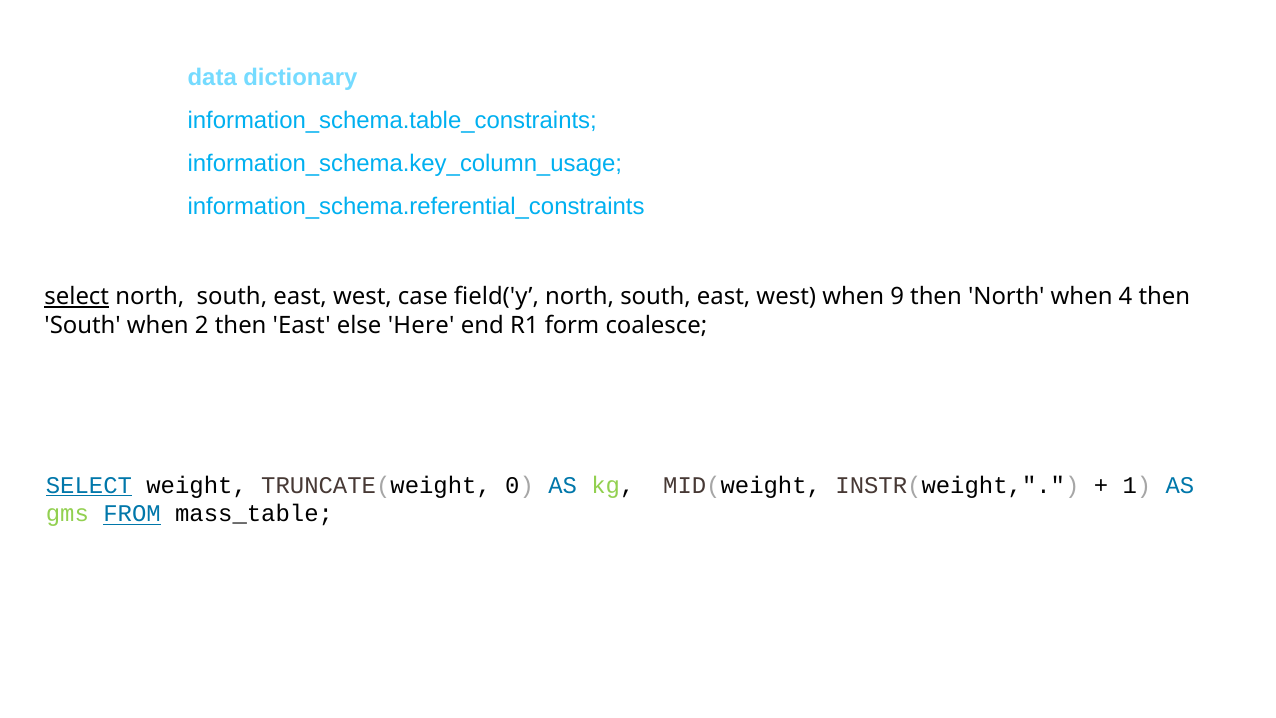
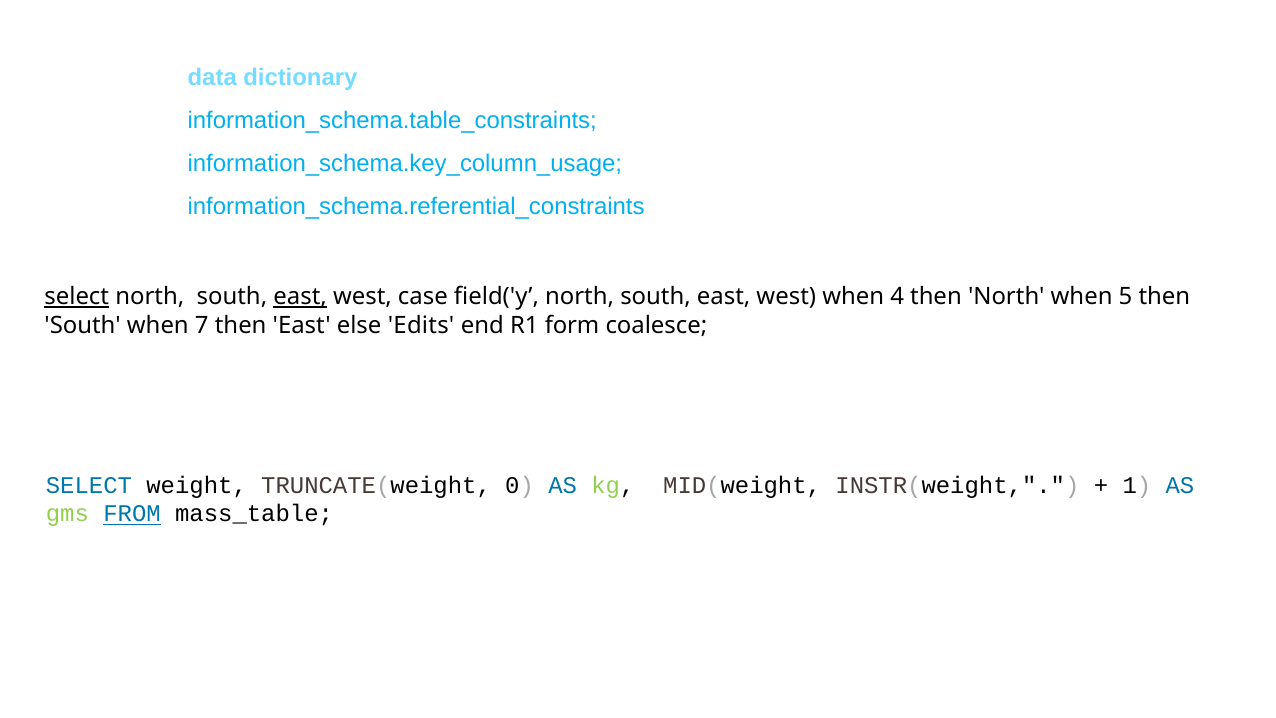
east at (300, 297) underline: none -> present
9: 9 -> 4
4: 4 -> 5
2: 2 -> 7
Here: Here -> Edits
SELECT at (89, 485) underline: present -> none
